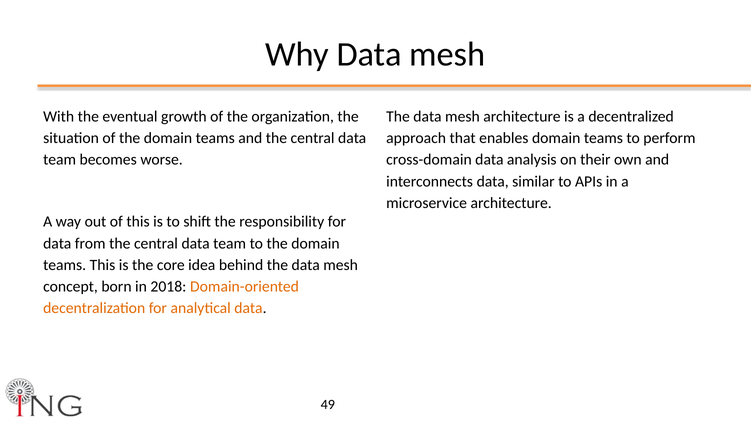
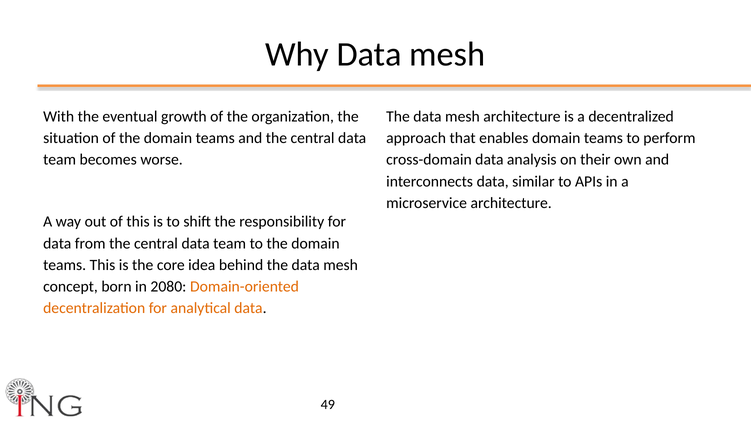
2018: 2018 -> 2080
